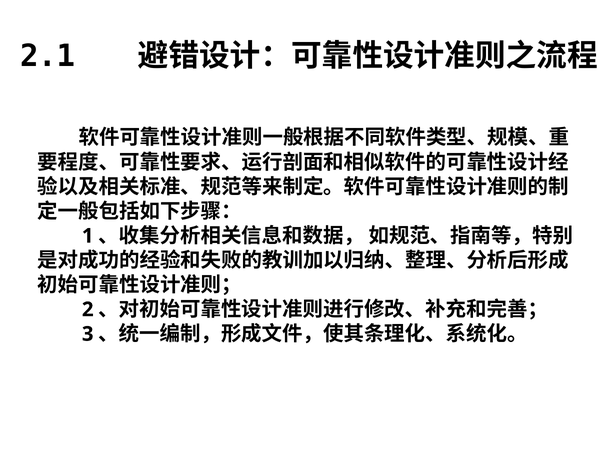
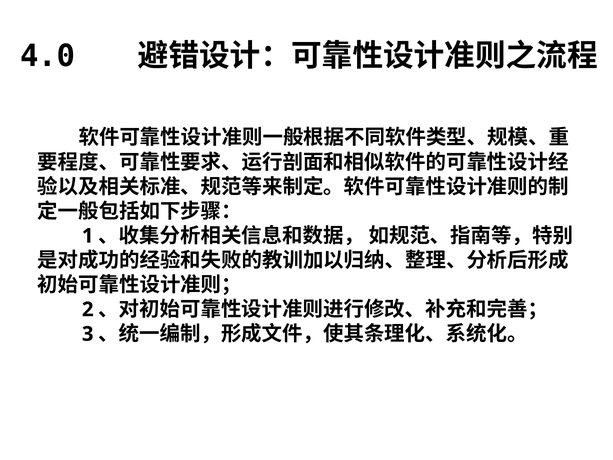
2.1: 2.1 -> 4.0
